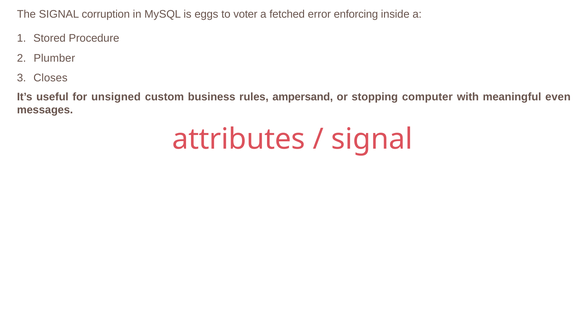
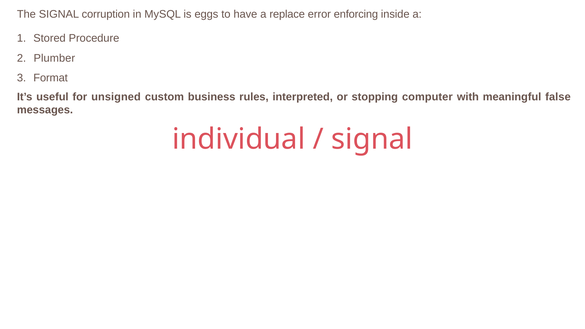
voter: voter -> have
fetched: fetched -> replace
Closes: Closes -> Format
ampersand: ampersand -> interpreted
even: even -> false
attributes: attributes -> individual
